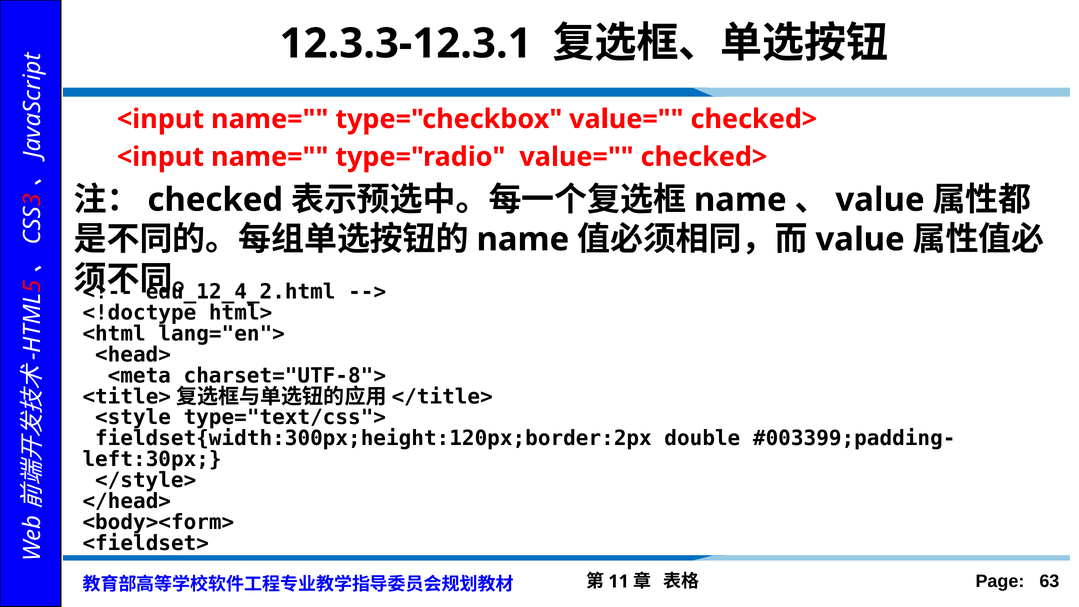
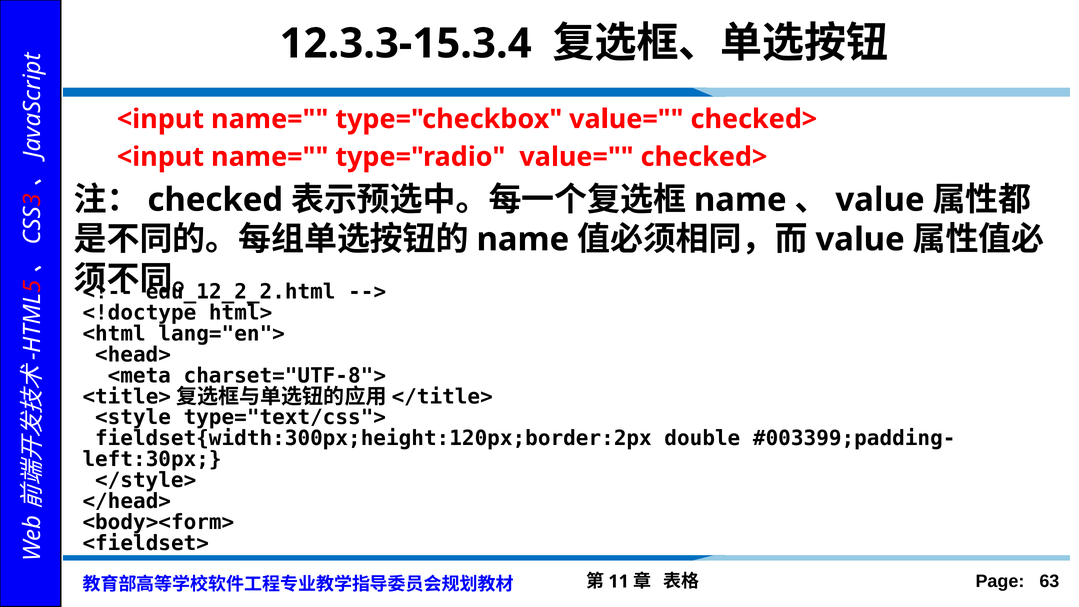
12.3.3-12.3.1: 12.3.3-12.3.1 -> 12.3.3-15.3.4
edu_12_4_2.html: edu_12_4_2.html -> edu_12_2_2.html
